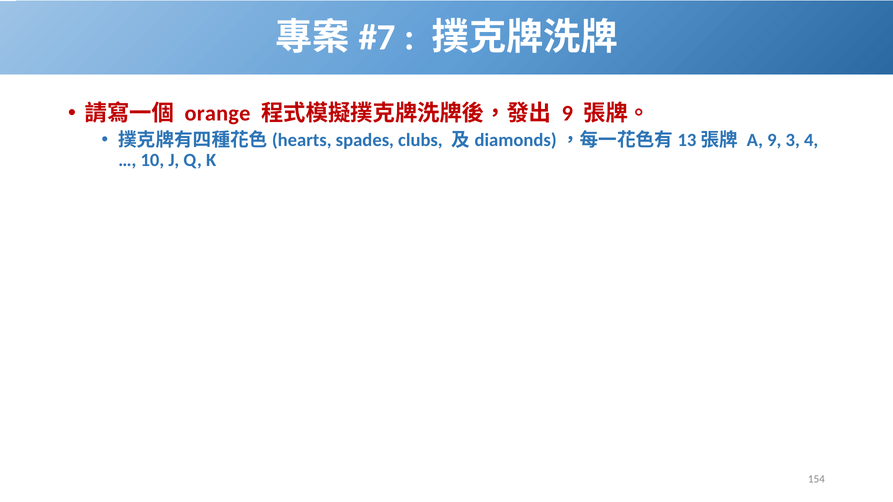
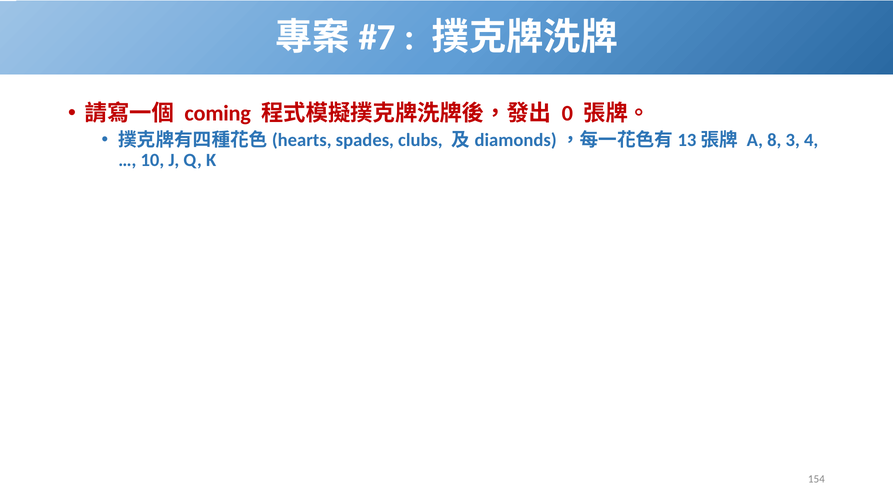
orange: orange -> coming
9 at (567, 113): 9 -> 0
A 9: 9 -> 8
